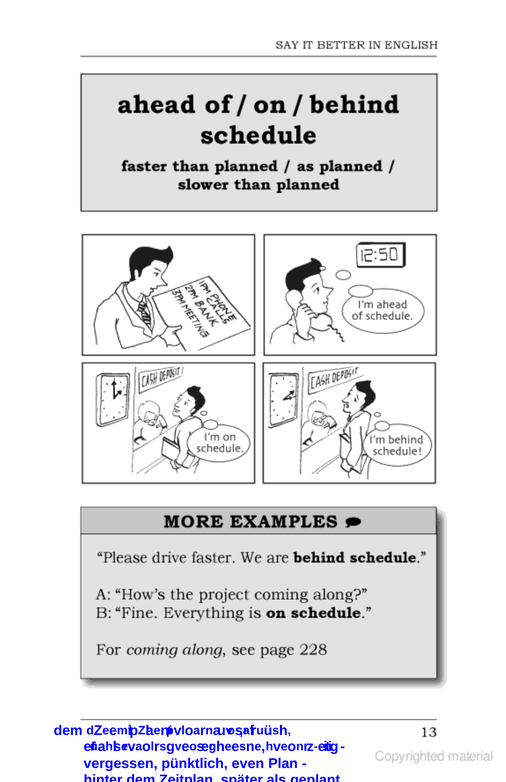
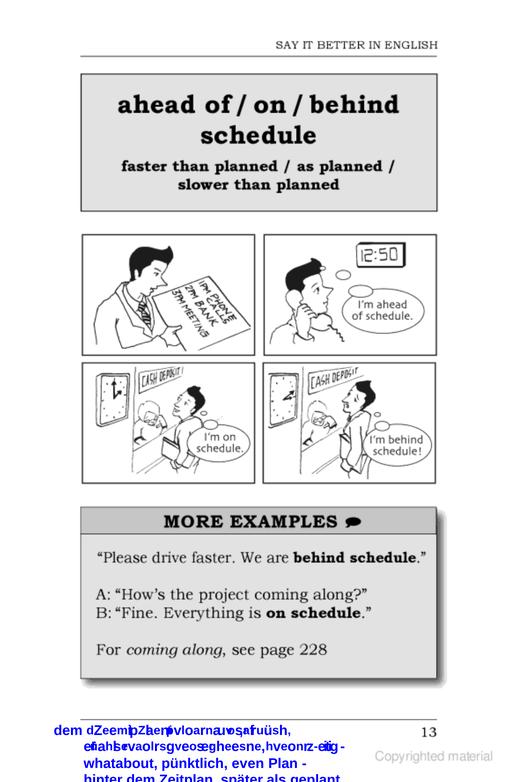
vergessen: vergessen -> whatabout
